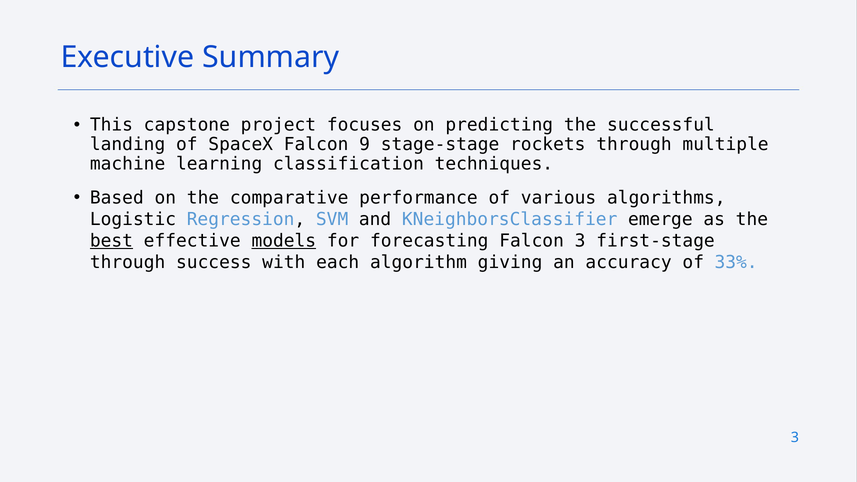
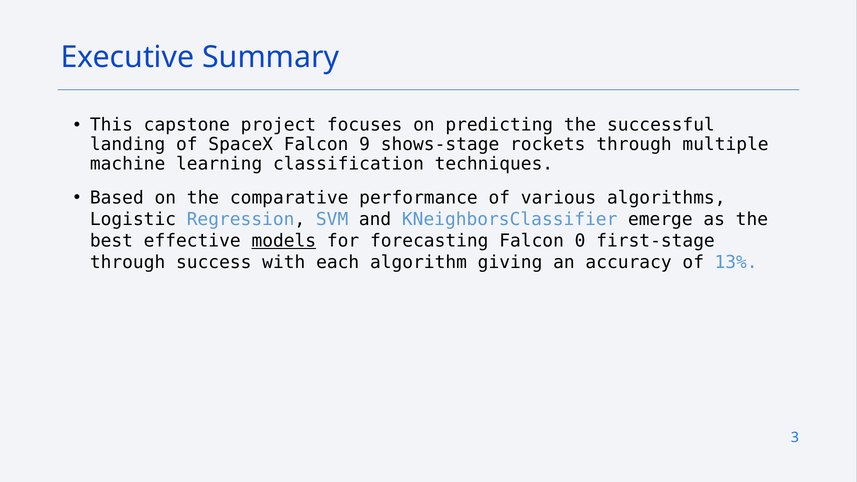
stage-stage: stage-stage -> shows-stage
best underline: present -> none
Falcon 3: 3 -> 0
33%: 33% -> 13%
